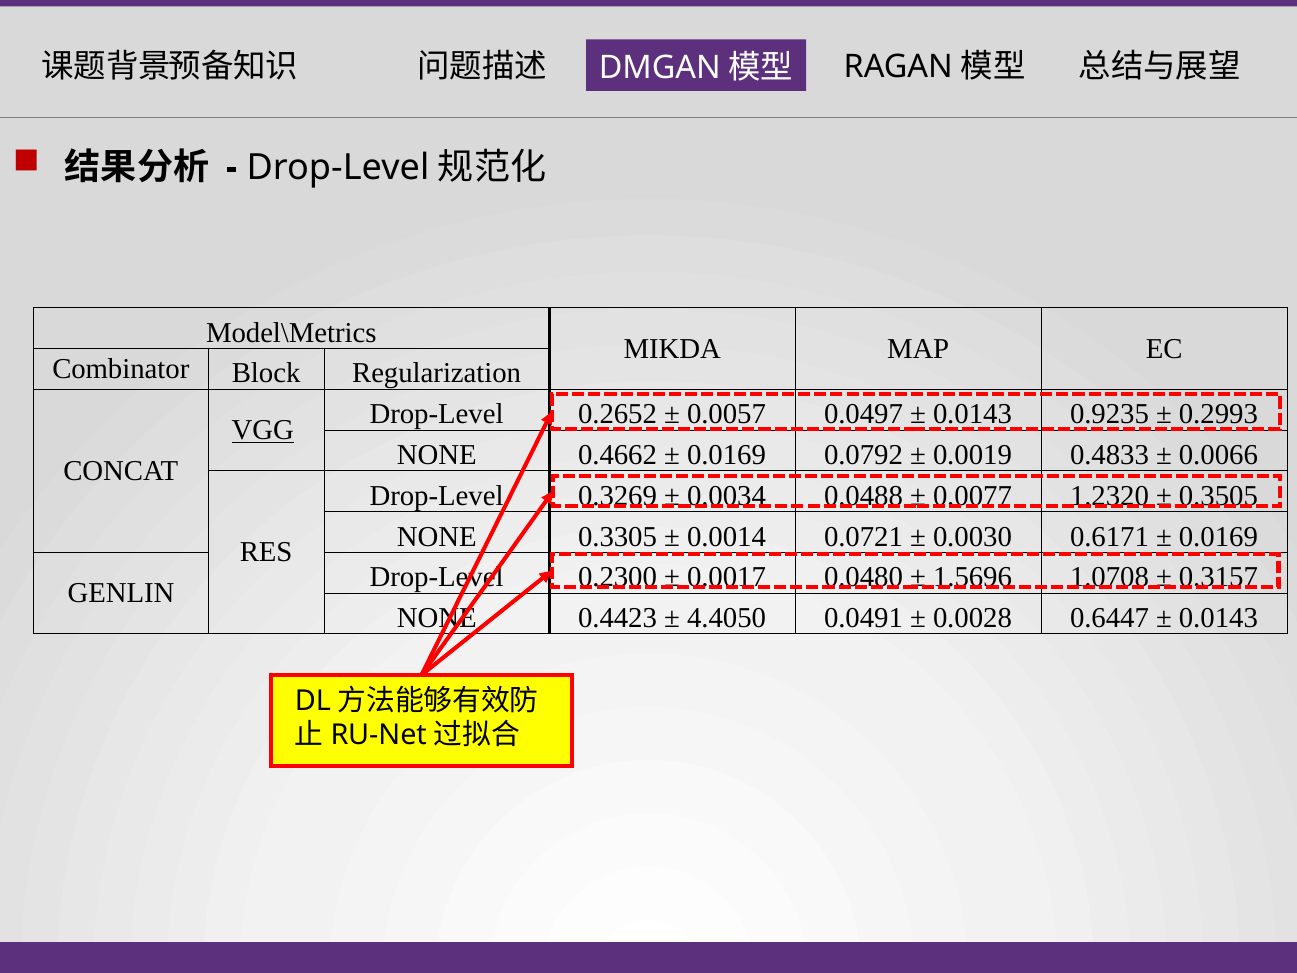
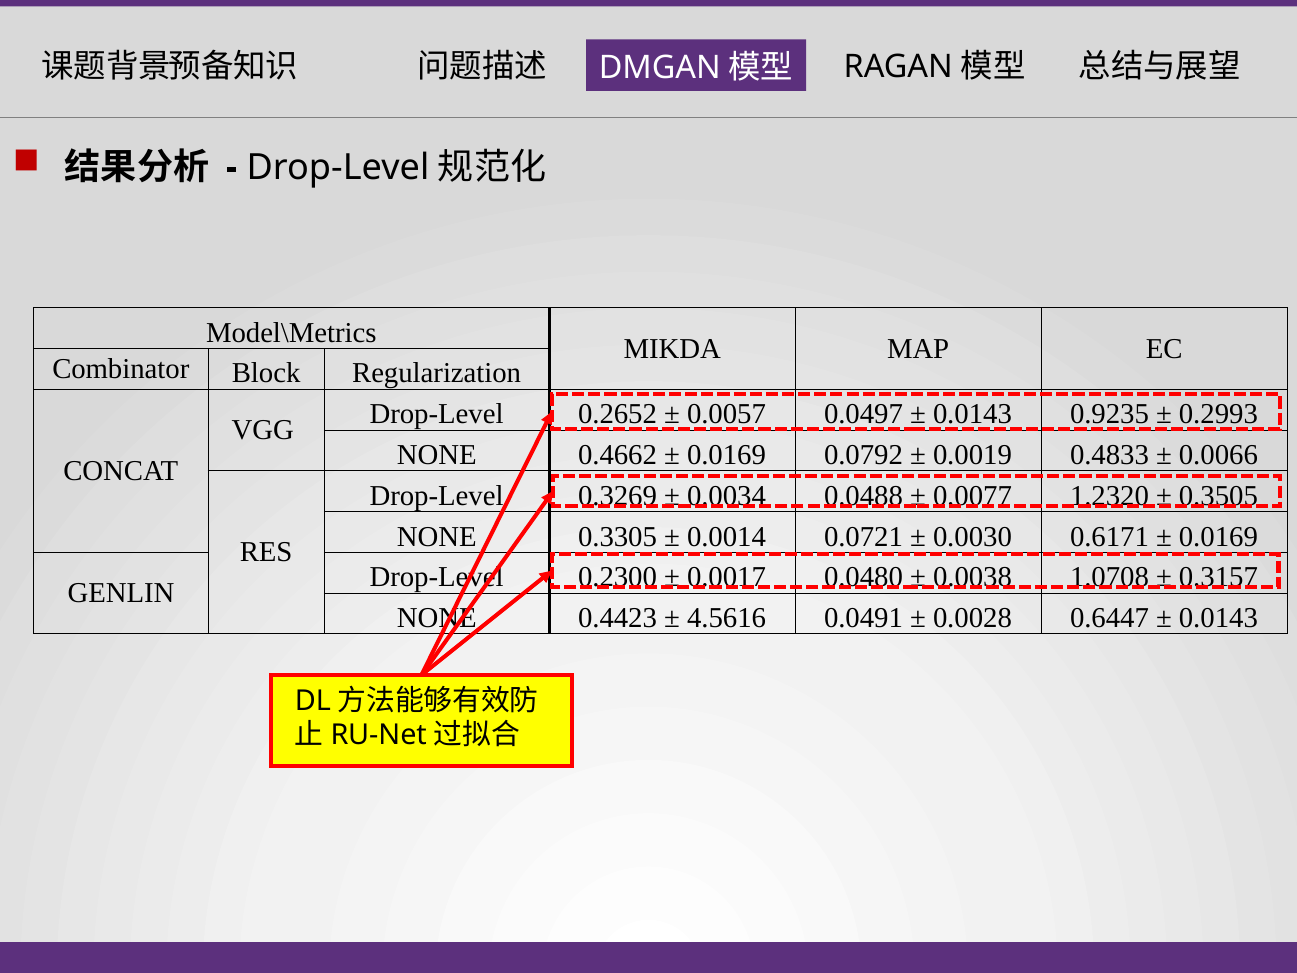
VGG underline: present -> none
1.5696: 1.5696 -> 0.0038
4.4050: 4.4050 -> 4.5616
